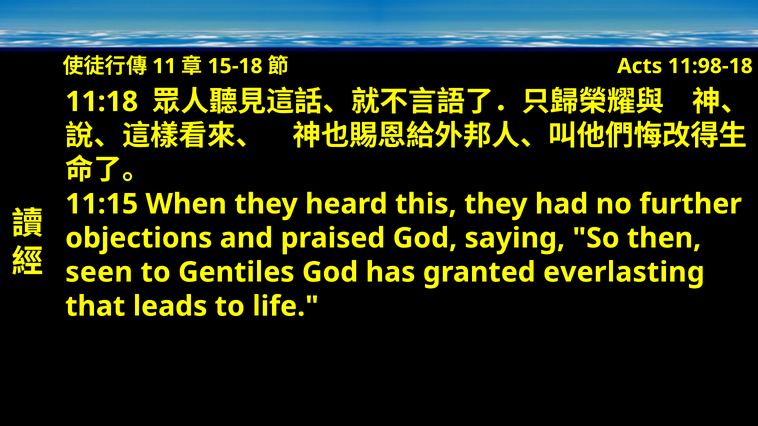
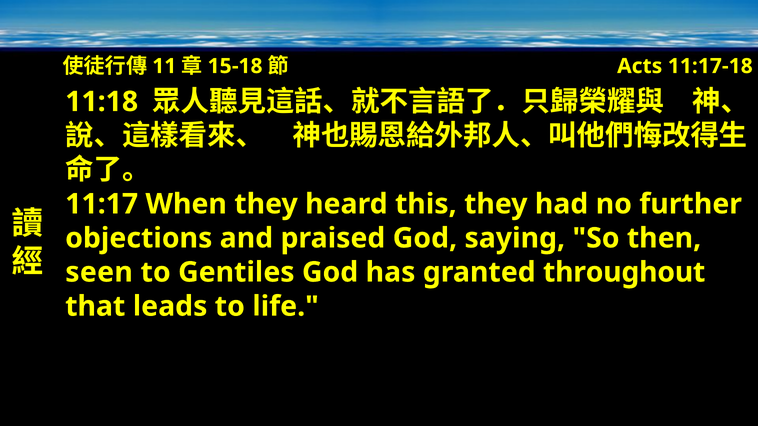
11:98-18: 11:98-18 -> 11:17-18
11:15: 11:15 -> 11:17
everlasting: everlasting -> throughout
